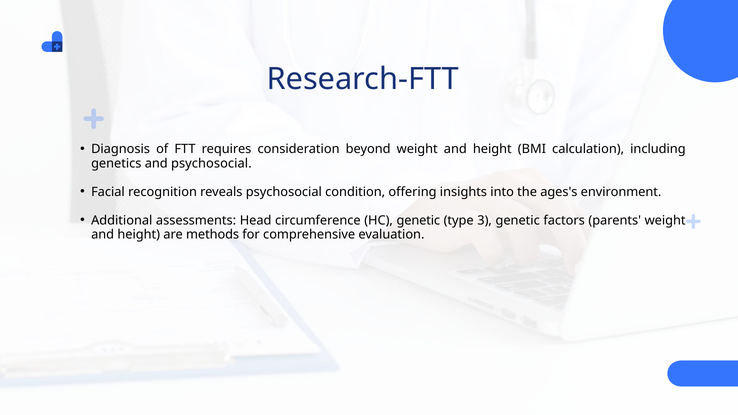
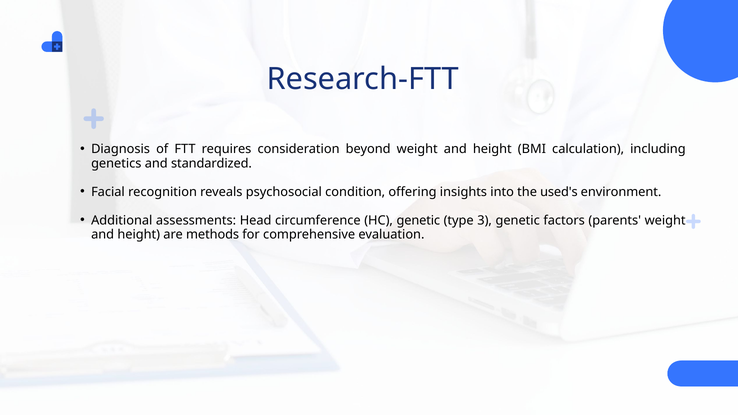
and psychosocial: psychosocial -> standardized
ages's: ages's -> used's
